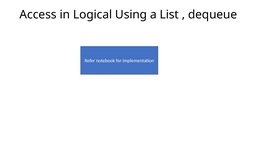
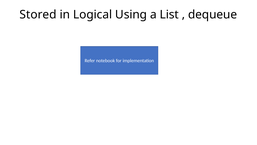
Access: Access -> Stored
